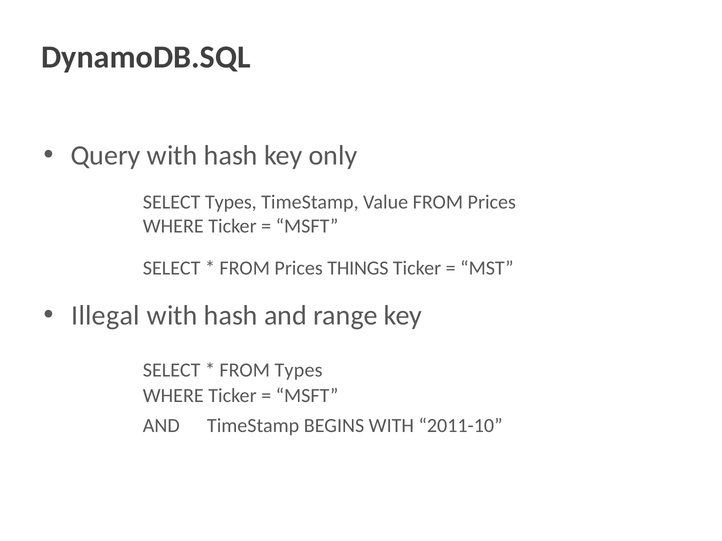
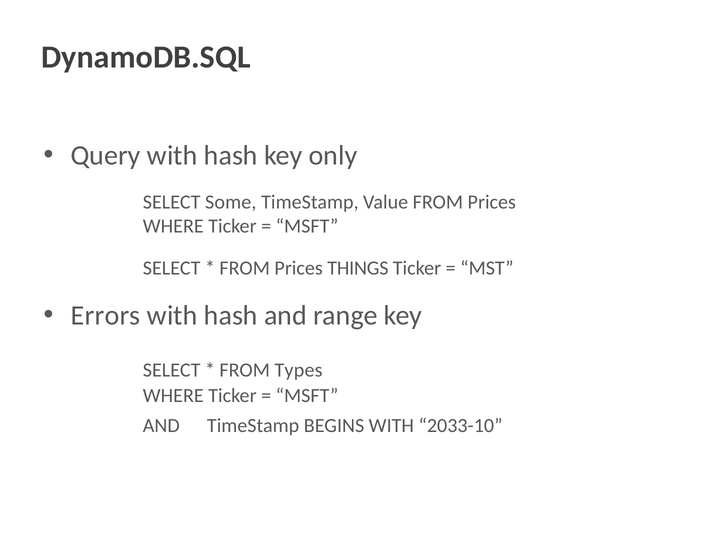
SELECT Types: Types -> Some
Illegal: Illegal -> Errors
2011-10: 2011-10 -> 2033-10
